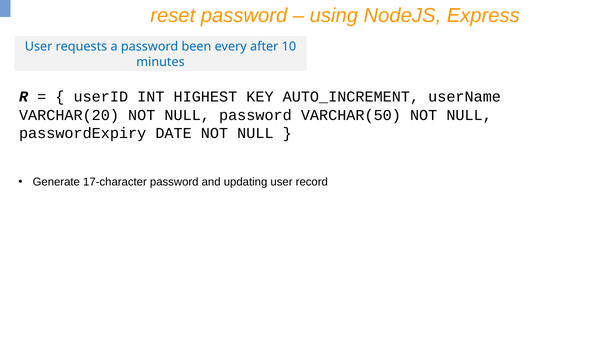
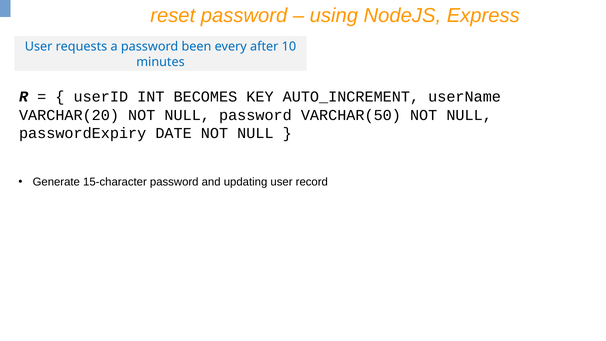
HIGHEST: HIGHEST -> BECOMES
17-character: 17-character -> 15-character
